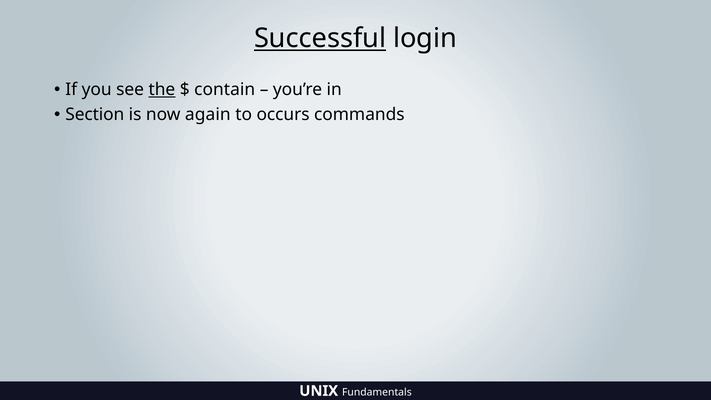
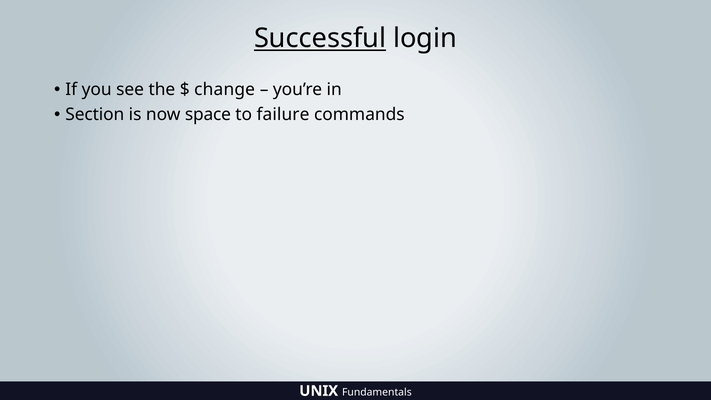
the underline: present -> none
contain: contain -> change
again: again -> space
occurs: occurs -> failure
